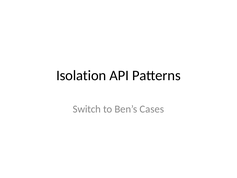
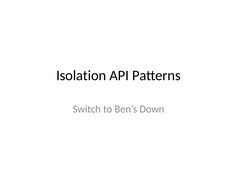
Cases: Cases -> Down
